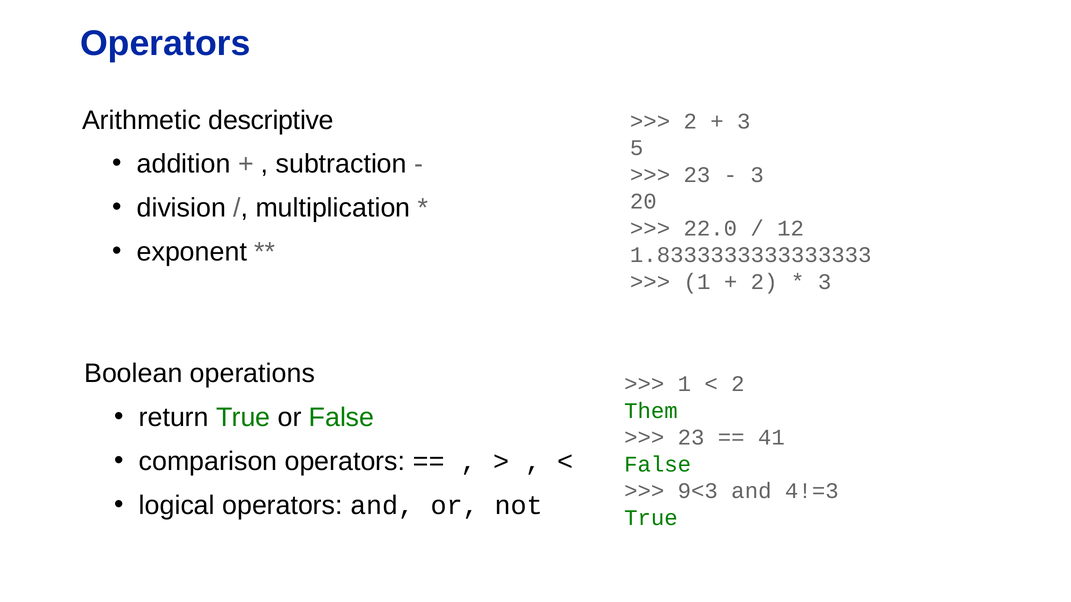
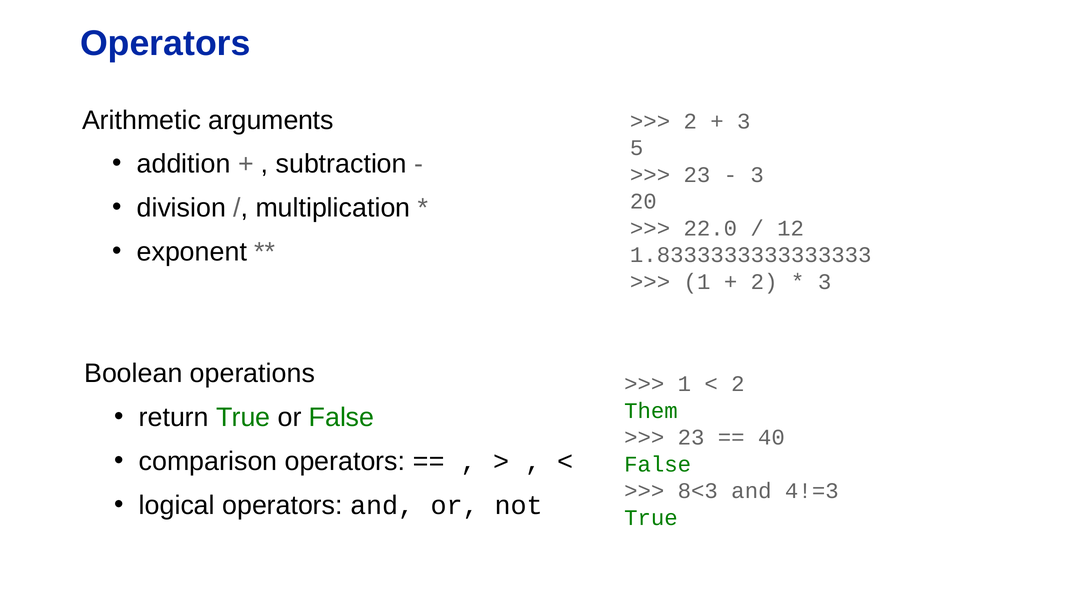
descriptive: descriptive -> arguments
41: 41 -> 40
9<3: 9<3 -> 8<3
